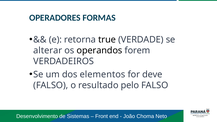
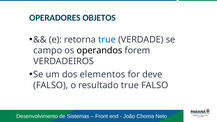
FORMAS: FORMAS -> OBJETOS
true at (107, 40) colour: black -> blue
alterar: alterar -> campo
resultado pelo: pelo -> true
